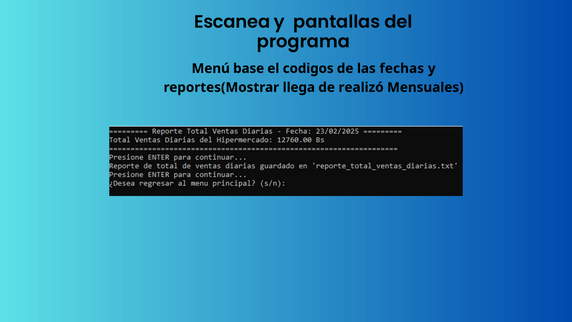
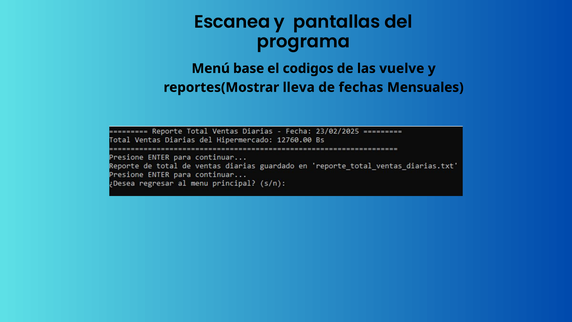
fechas: fechas -> vuelve
llega: llega -> lleva
realizó: realizó -> fechas
